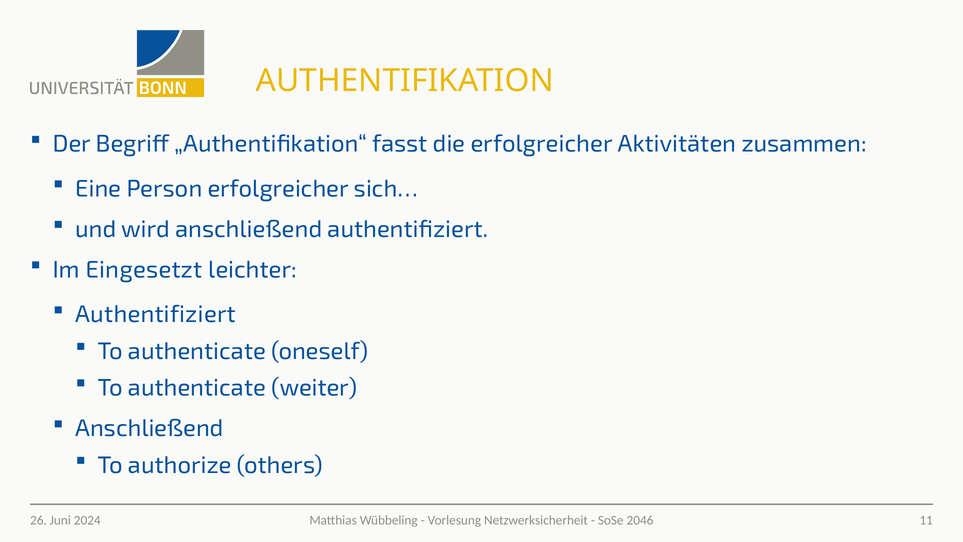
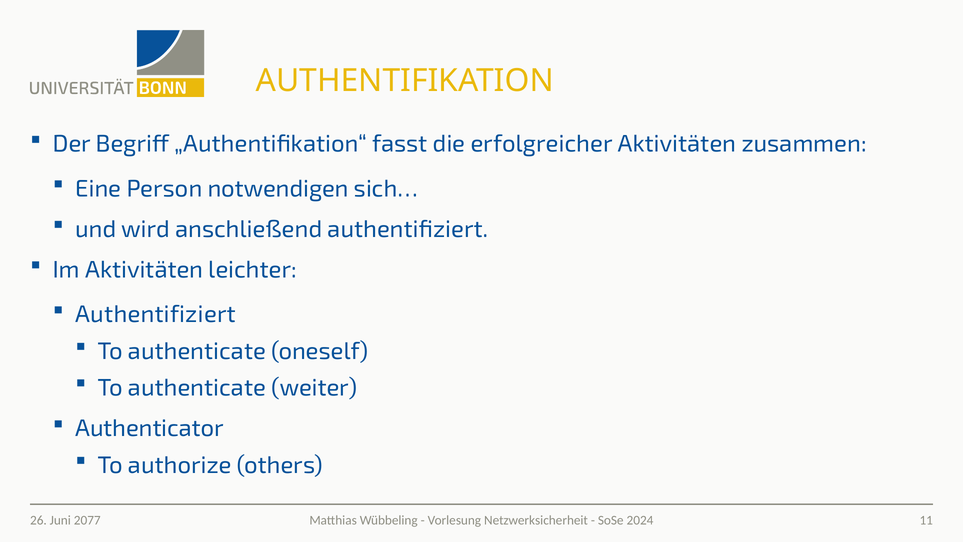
Person erfolgreicher: erfolgreicher -> notwendigen
Im Eingesetzt: Eingesetzt -> Aktivitäten
Anschließend at (149, 428): Anschließend -> Authenticator
2046: 2046 -> 2024
2024: 2024 -> 2077
